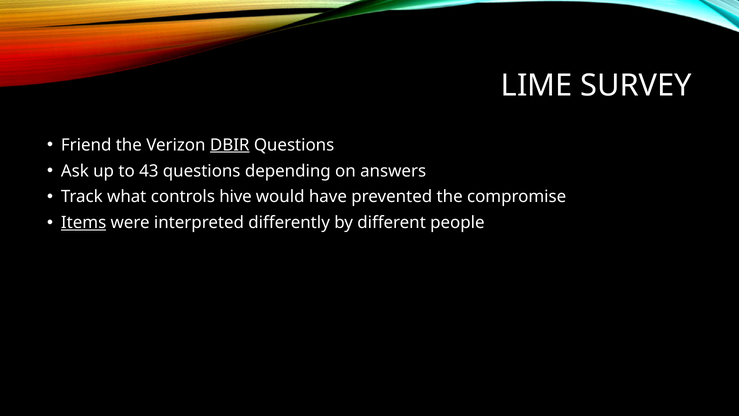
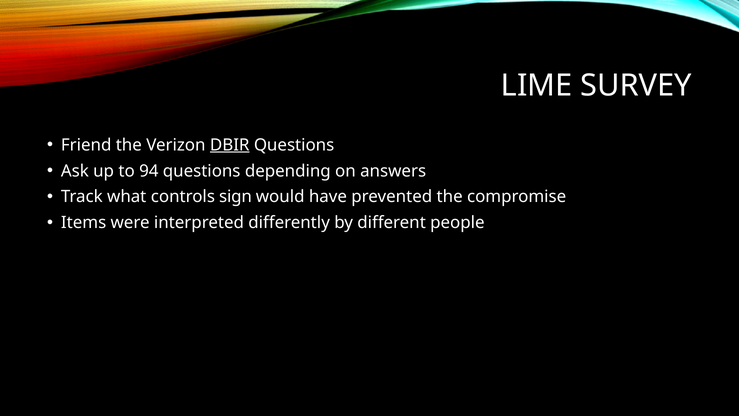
43: 43 -> 94
hive: hive -> sign
Items underline: present -> none
